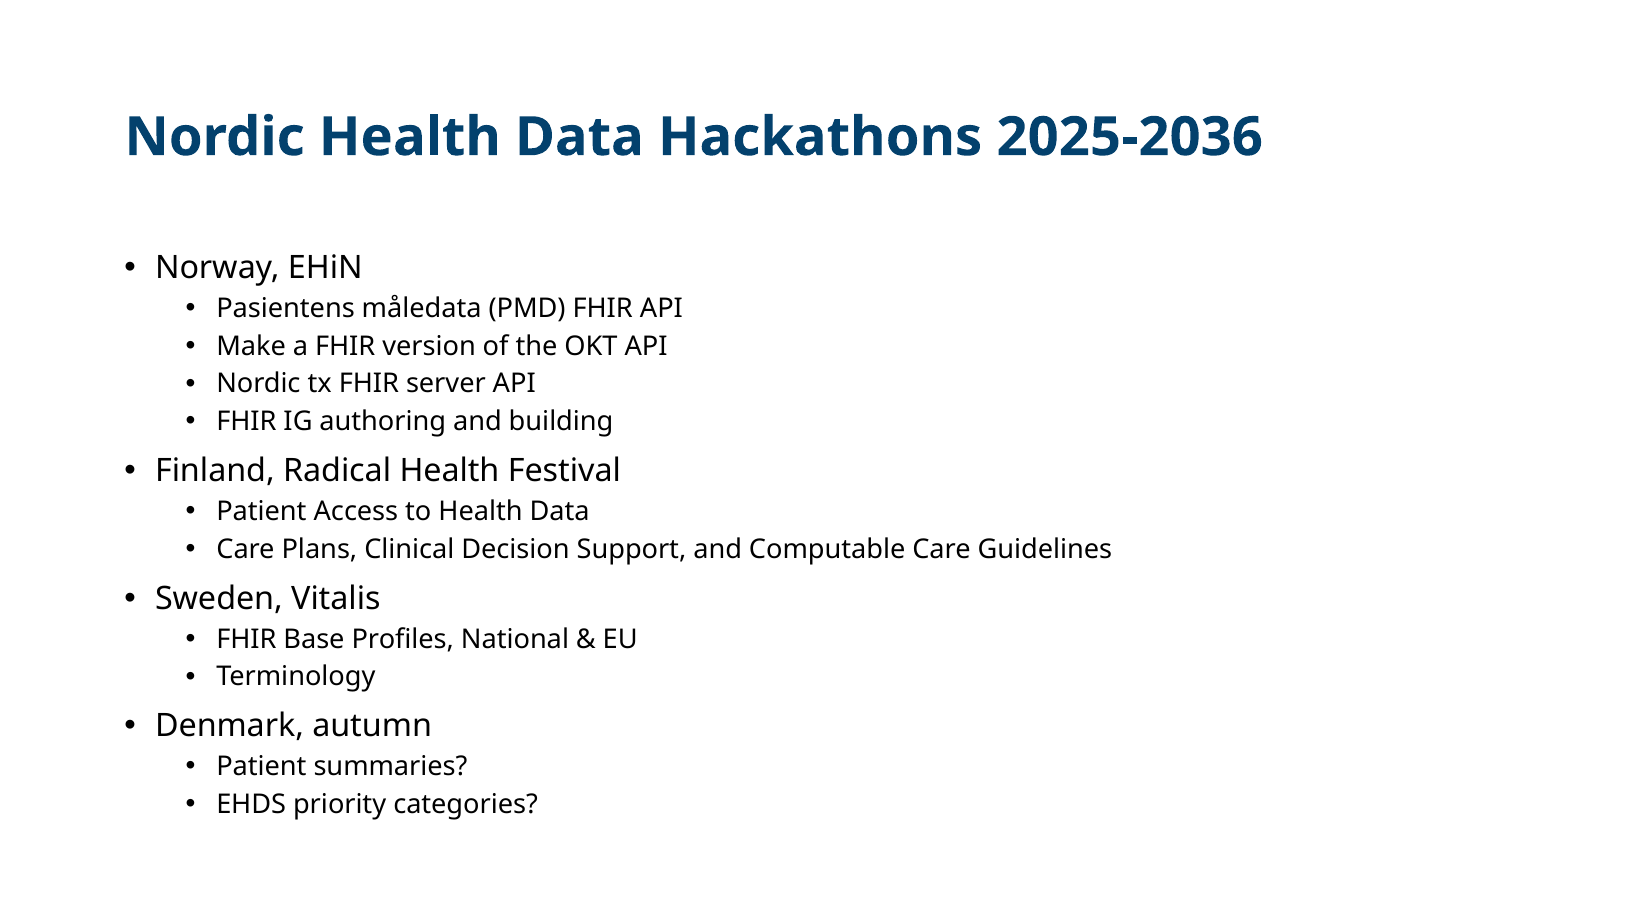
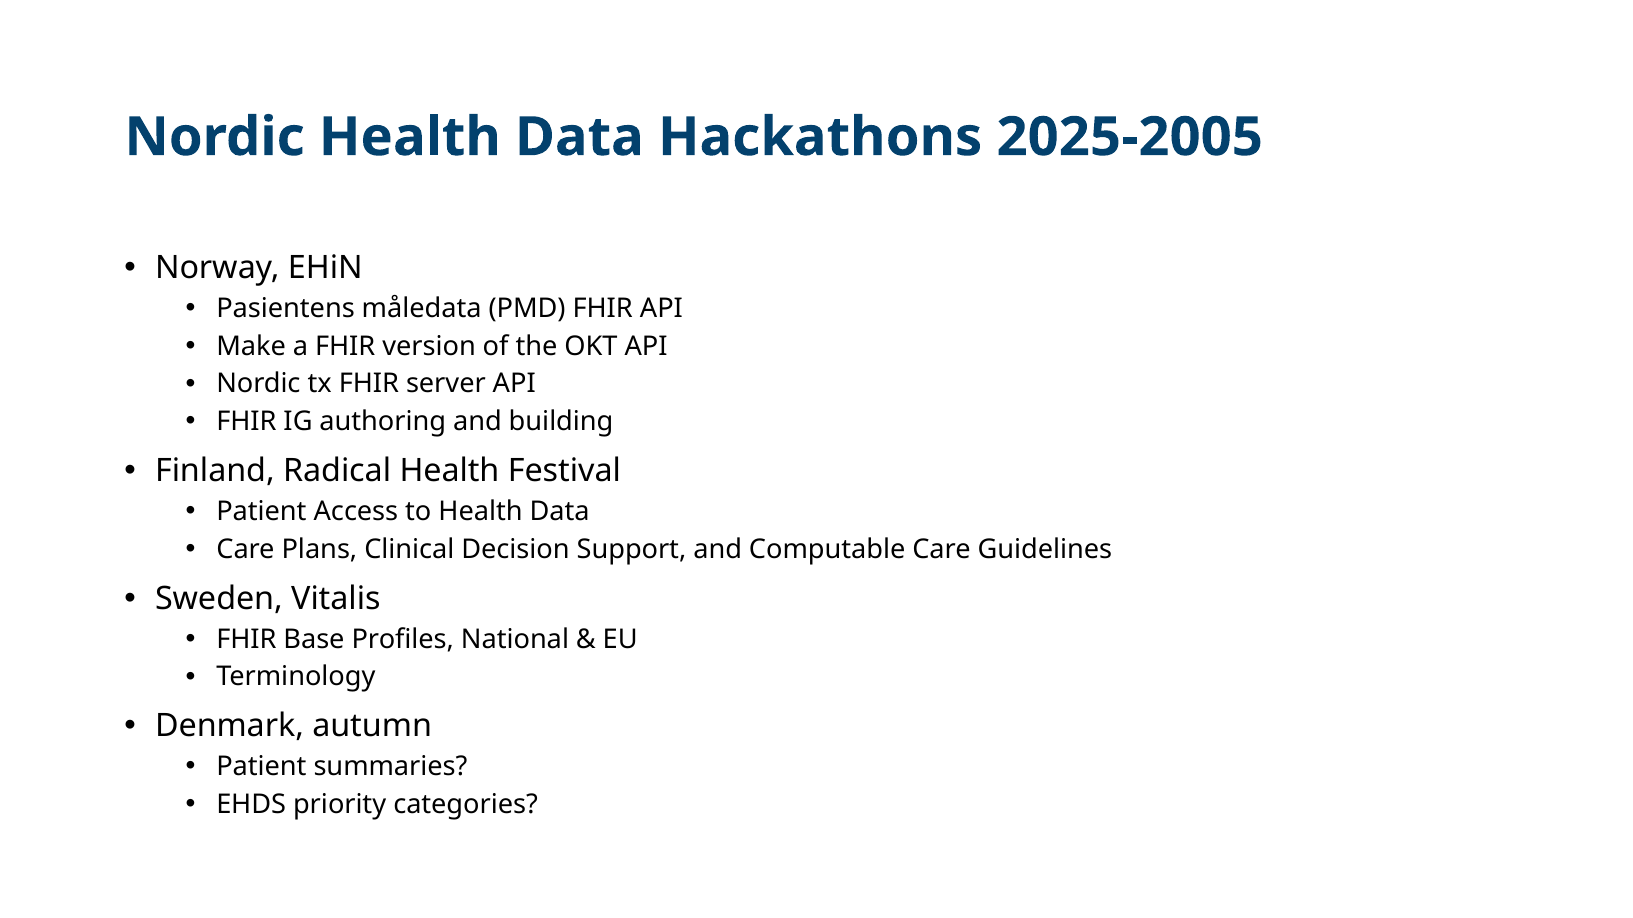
2025-2036: 2025-2036 -> 2025-2005
